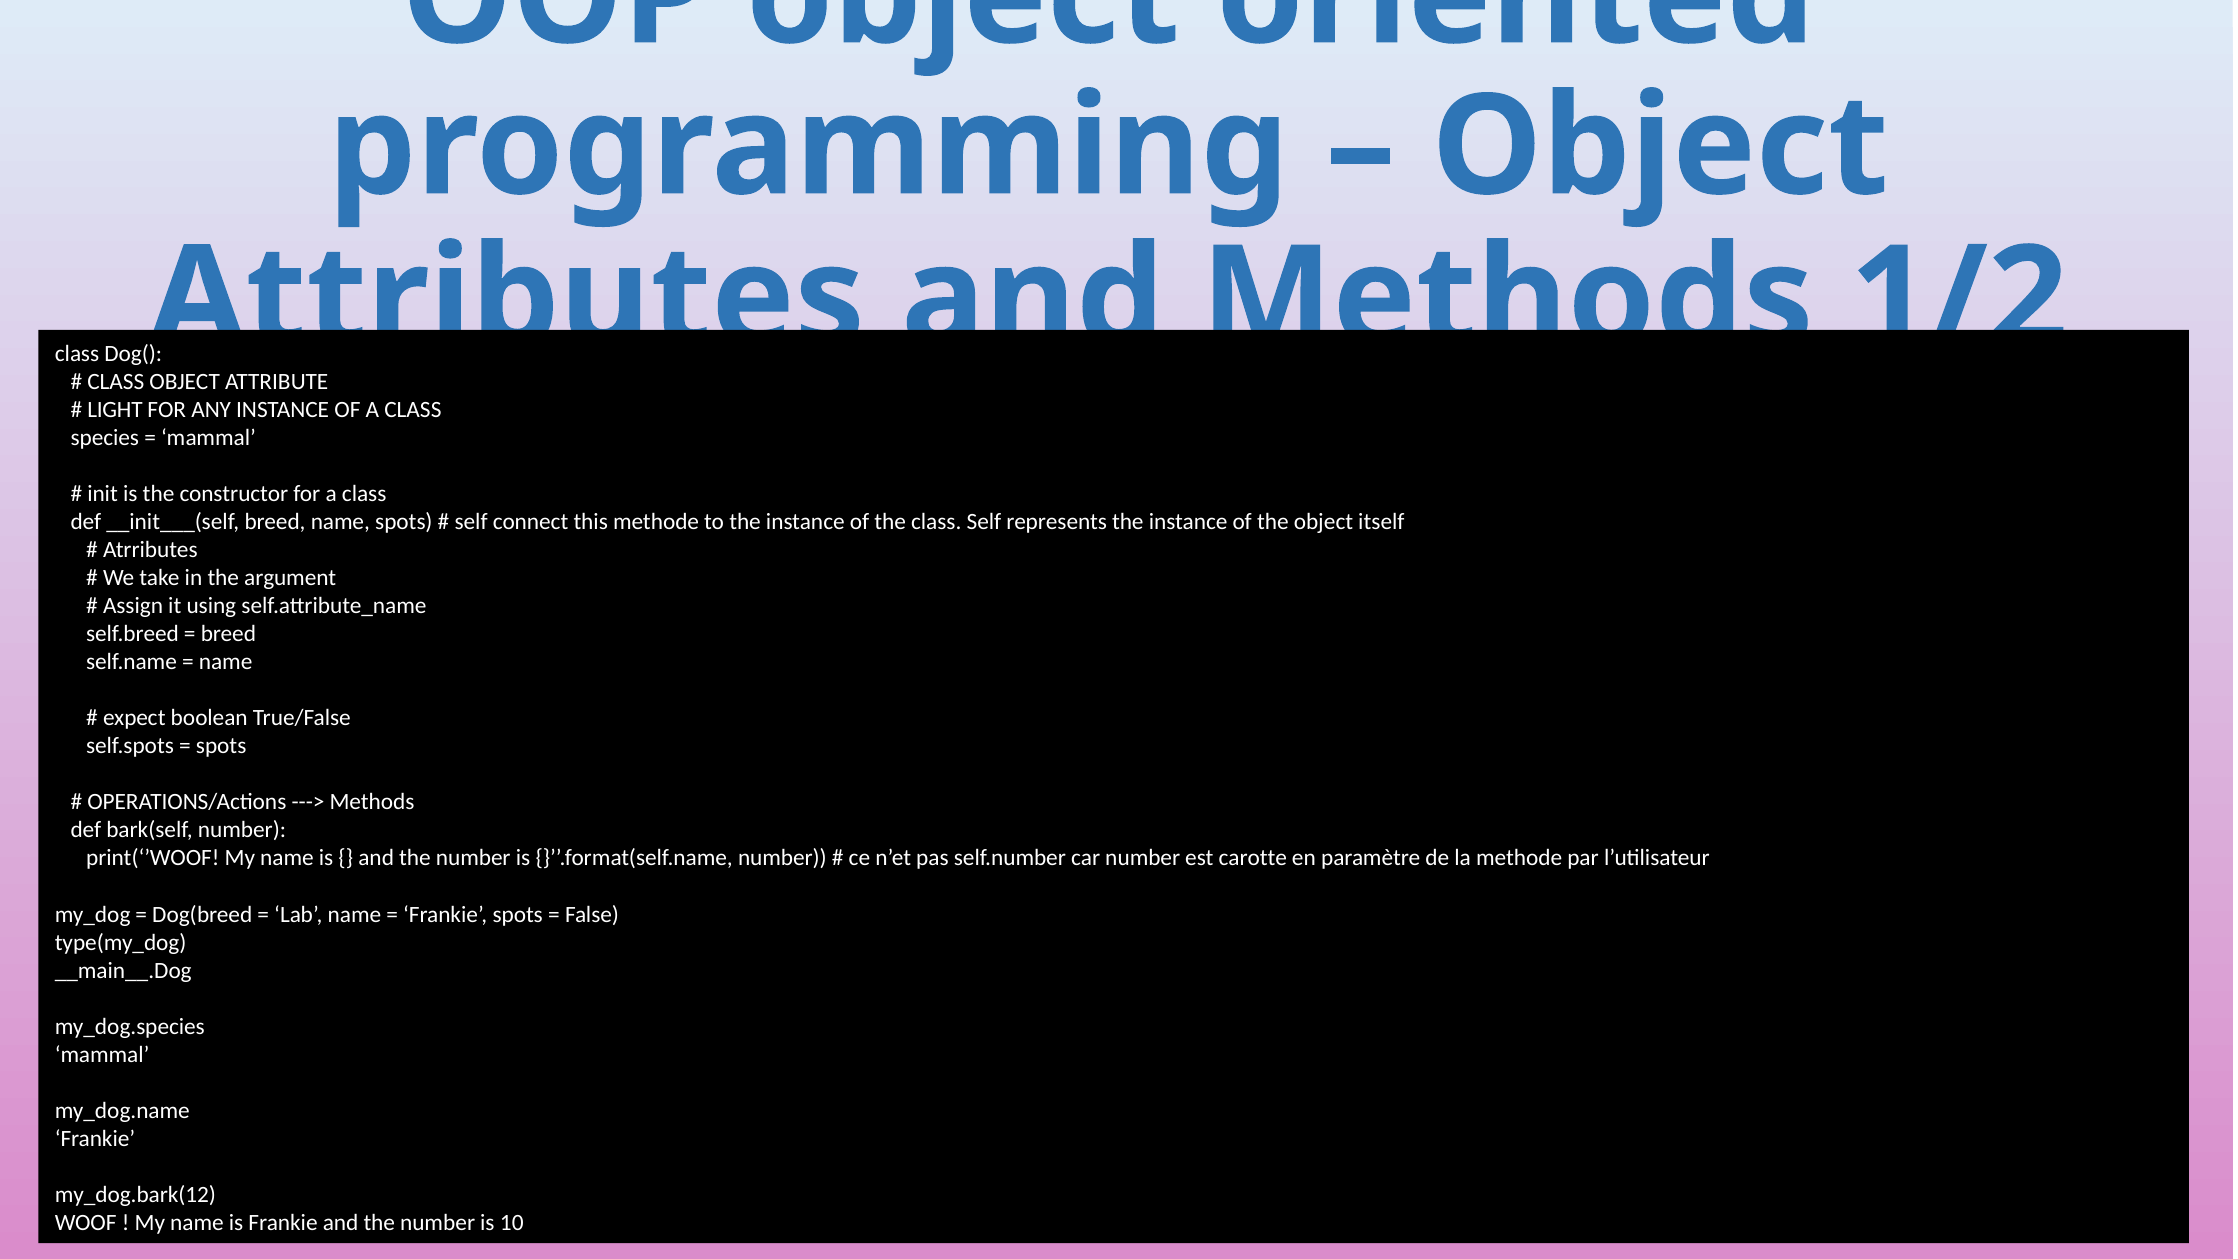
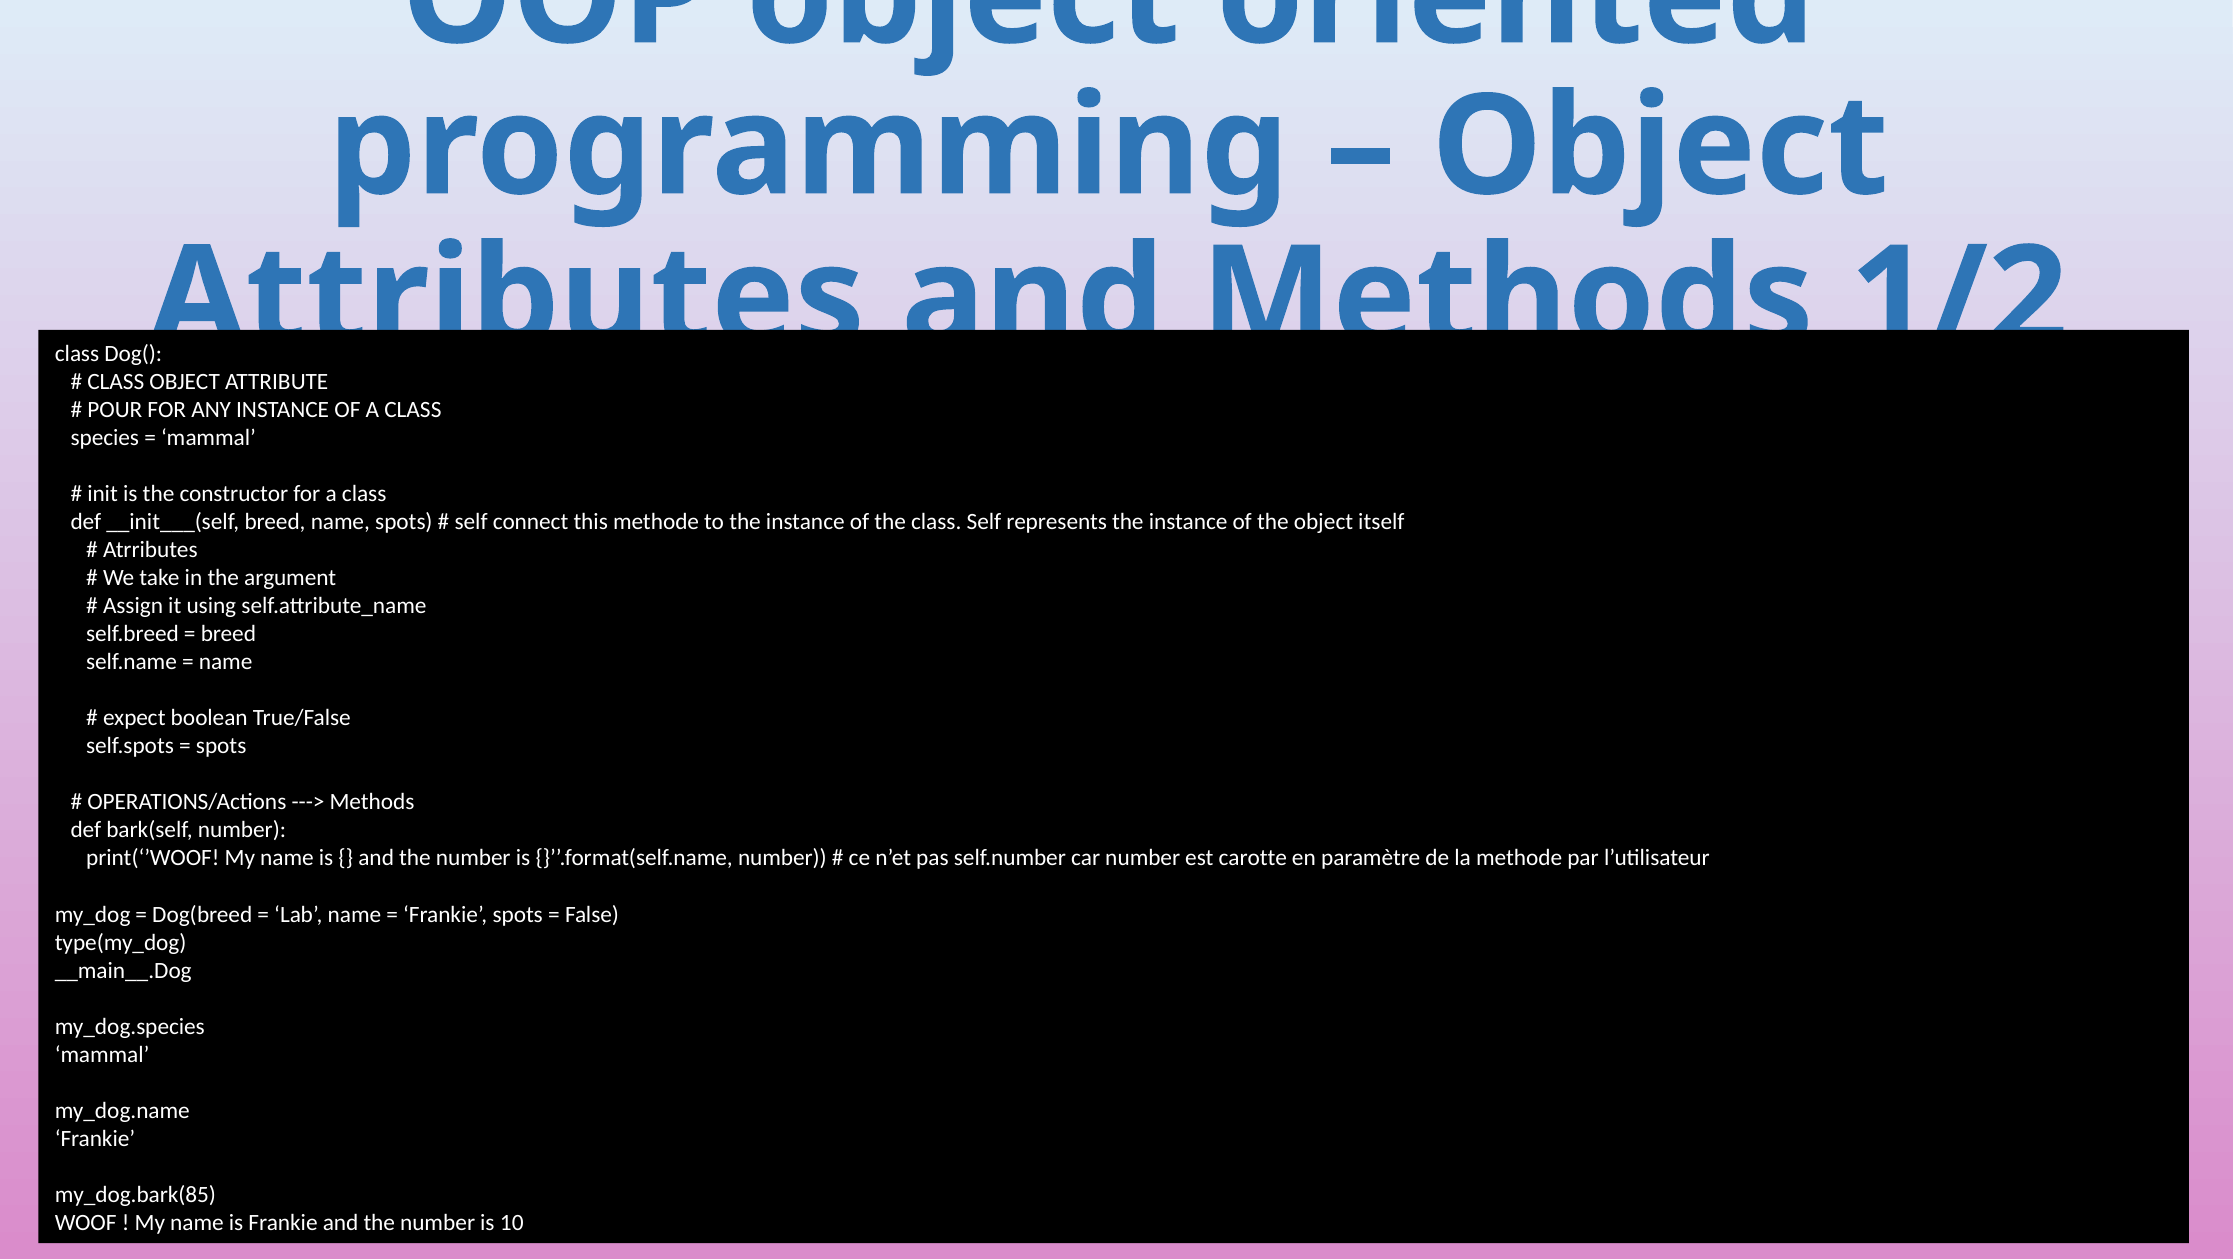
LIGHT: LIGHT -> POUR
my_dog.bark(12: my_dog.bark(12 -> my_dog.bark(85
